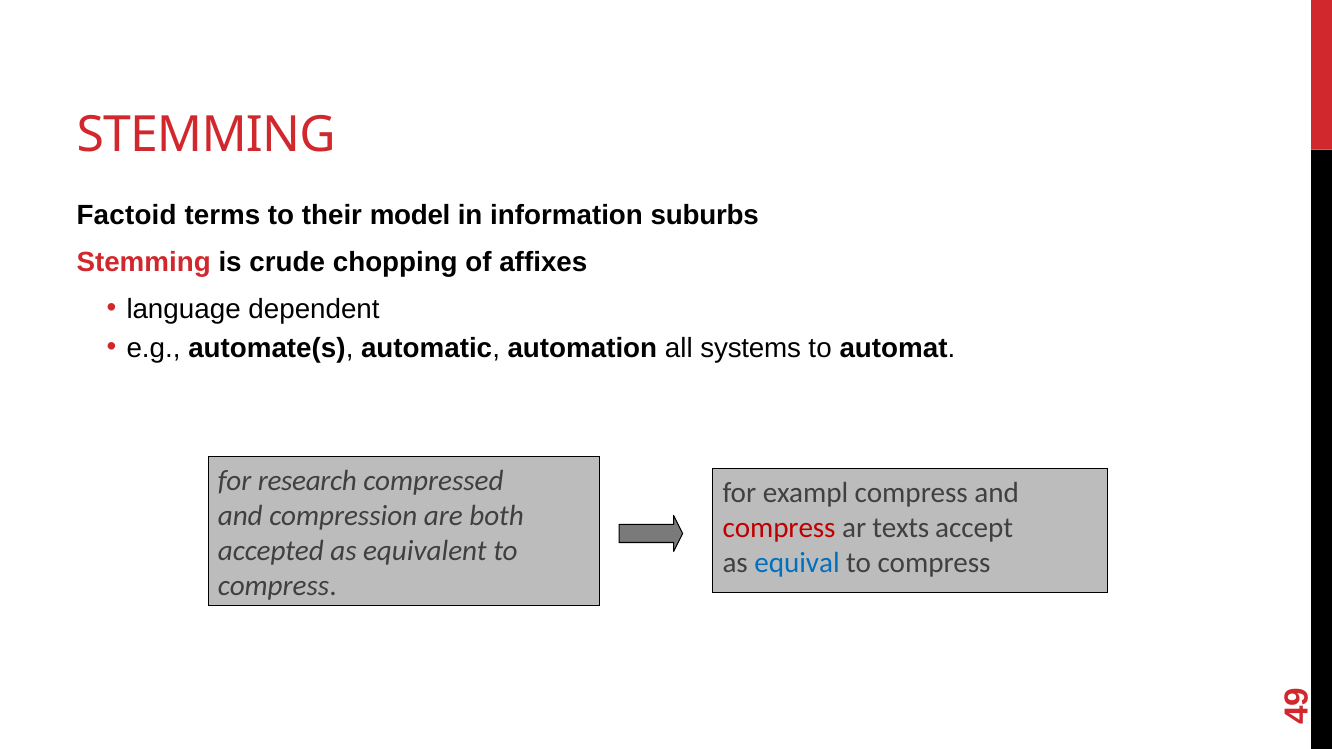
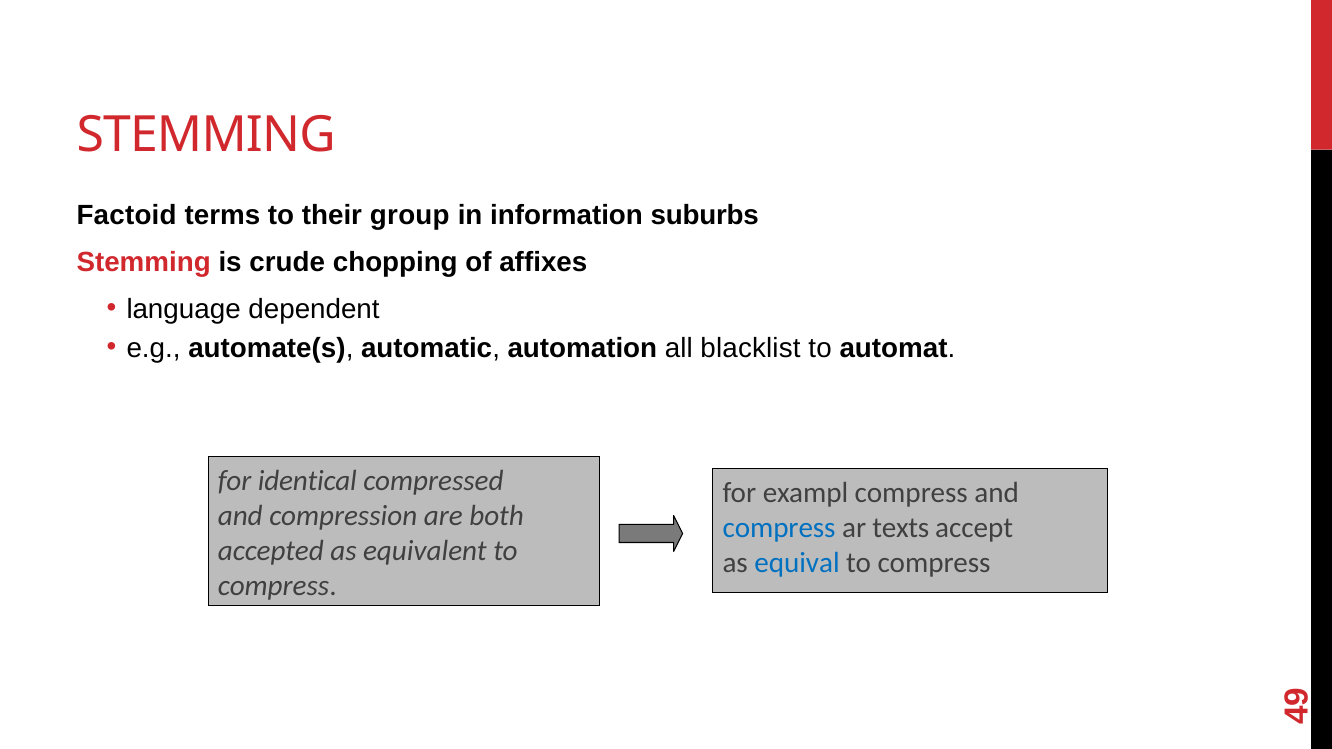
model: model -> group
systems: systems -> blacklist
research: research -> identical
compress at (779, 528) colour: red -> blue
